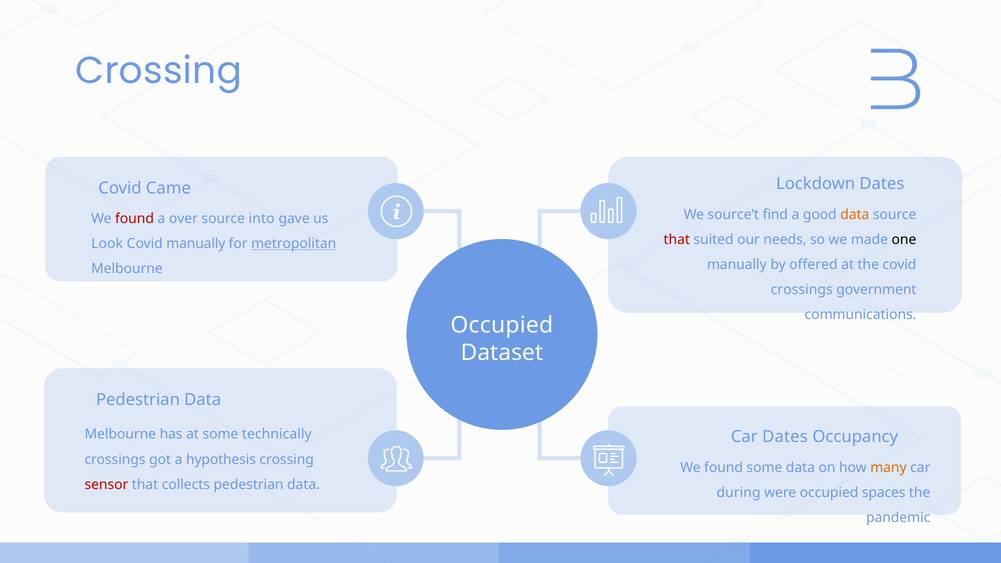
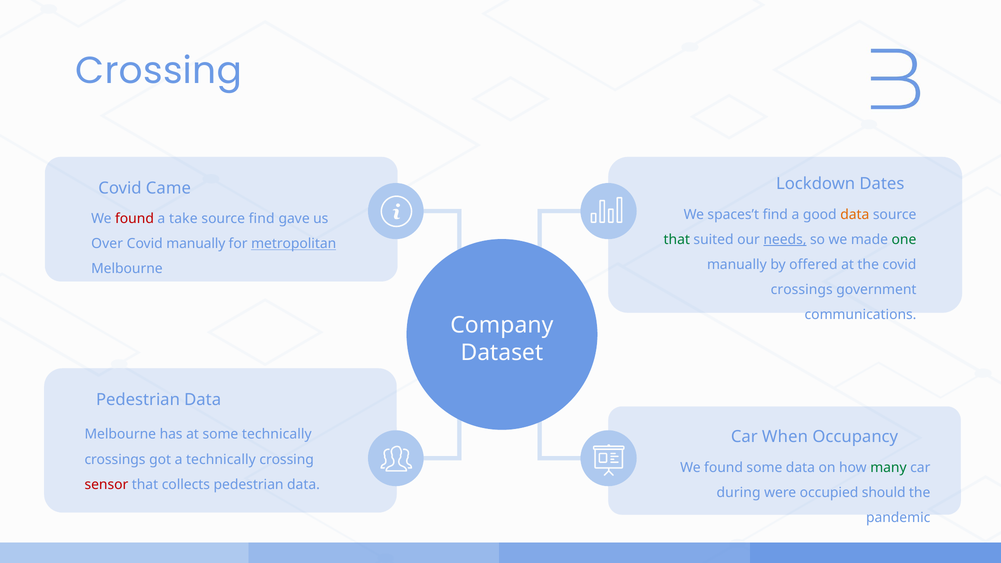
source’t: source’t -> spaces’t
over: over -> take
source into: into -> find
that at (677, 240) colour: red -> green
needs underline: none -> present
one colour: black -> green
Look: Look -> Over
Occupied at (502, 325): Occupied -> Company
Car Dates: Dates -> When
a hypothesis: hypothesis -> technically
many colour: orange -> green
spaces: spaces -> should
